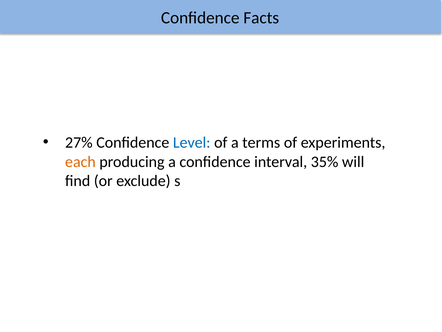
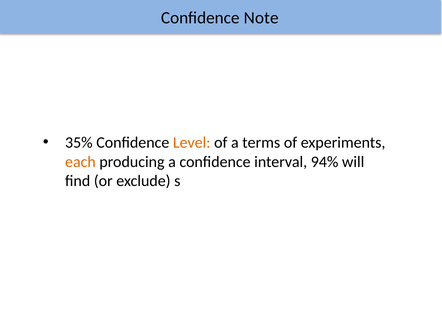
Facts: Facts -> Note
27%: 27% -> 35%
Level colour: blue -> orange
35%: 35% -> 94%
